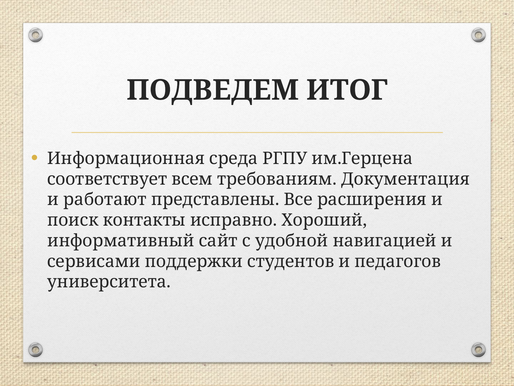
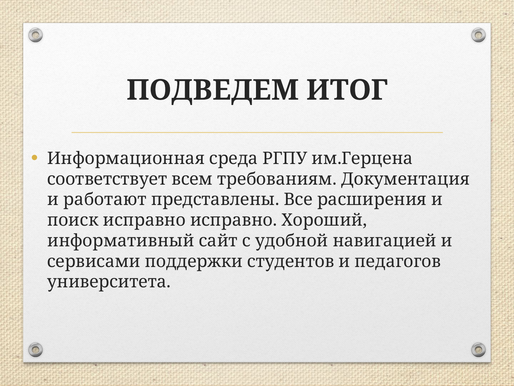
поиск контакты: контакты -> исправно
